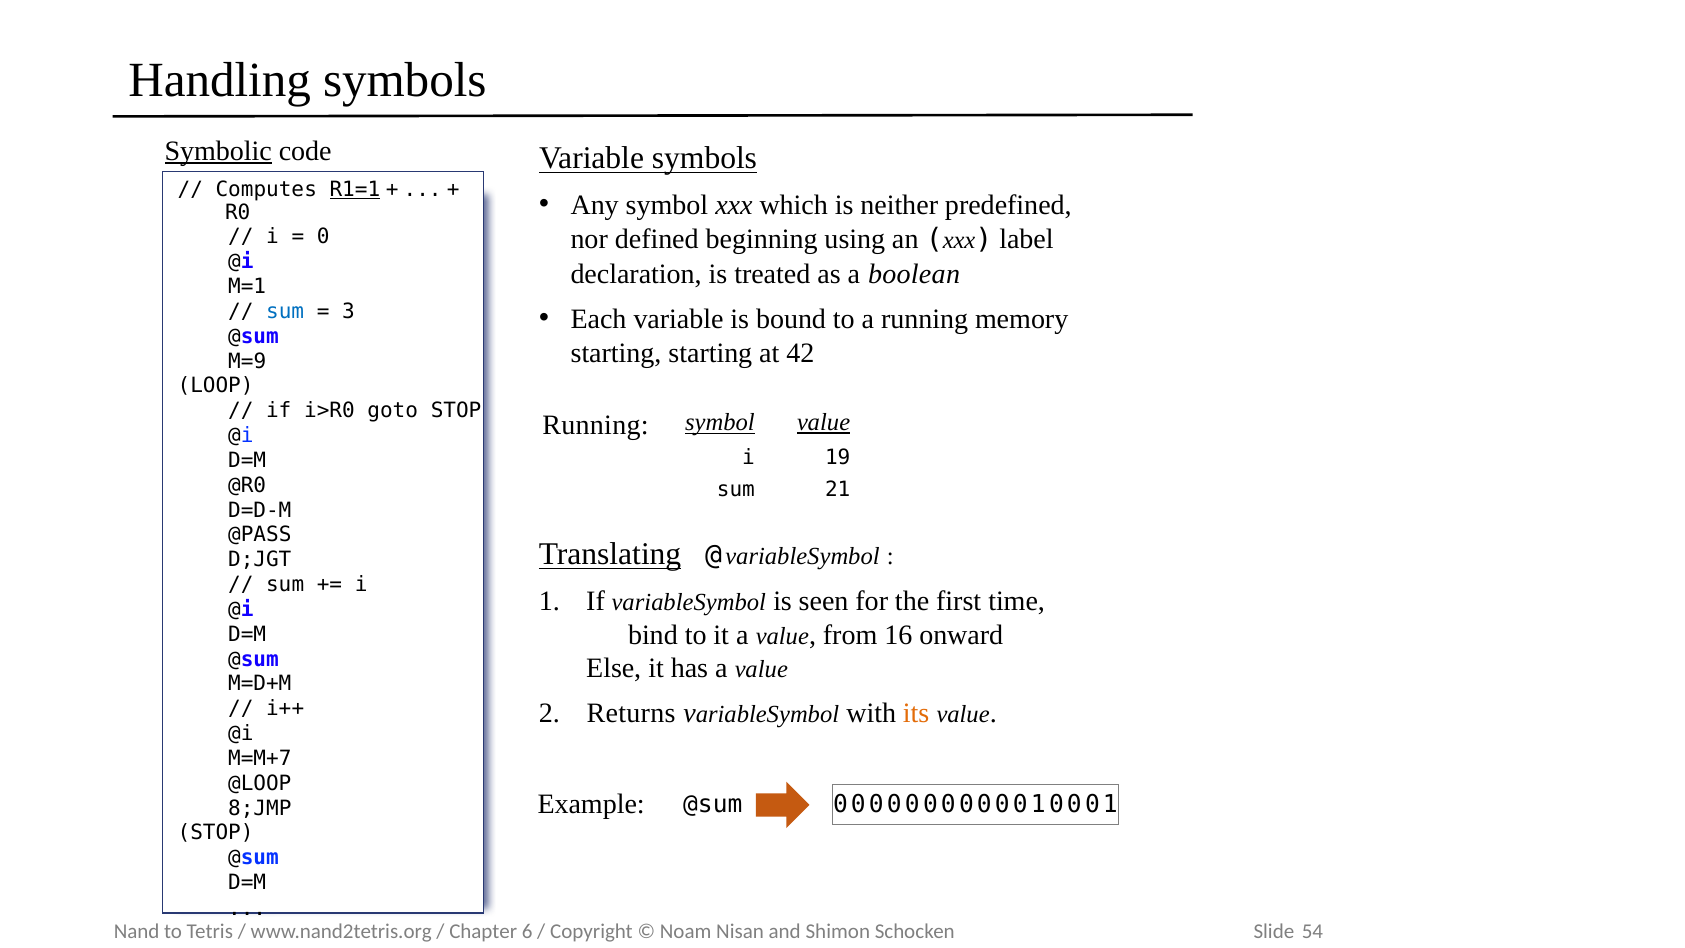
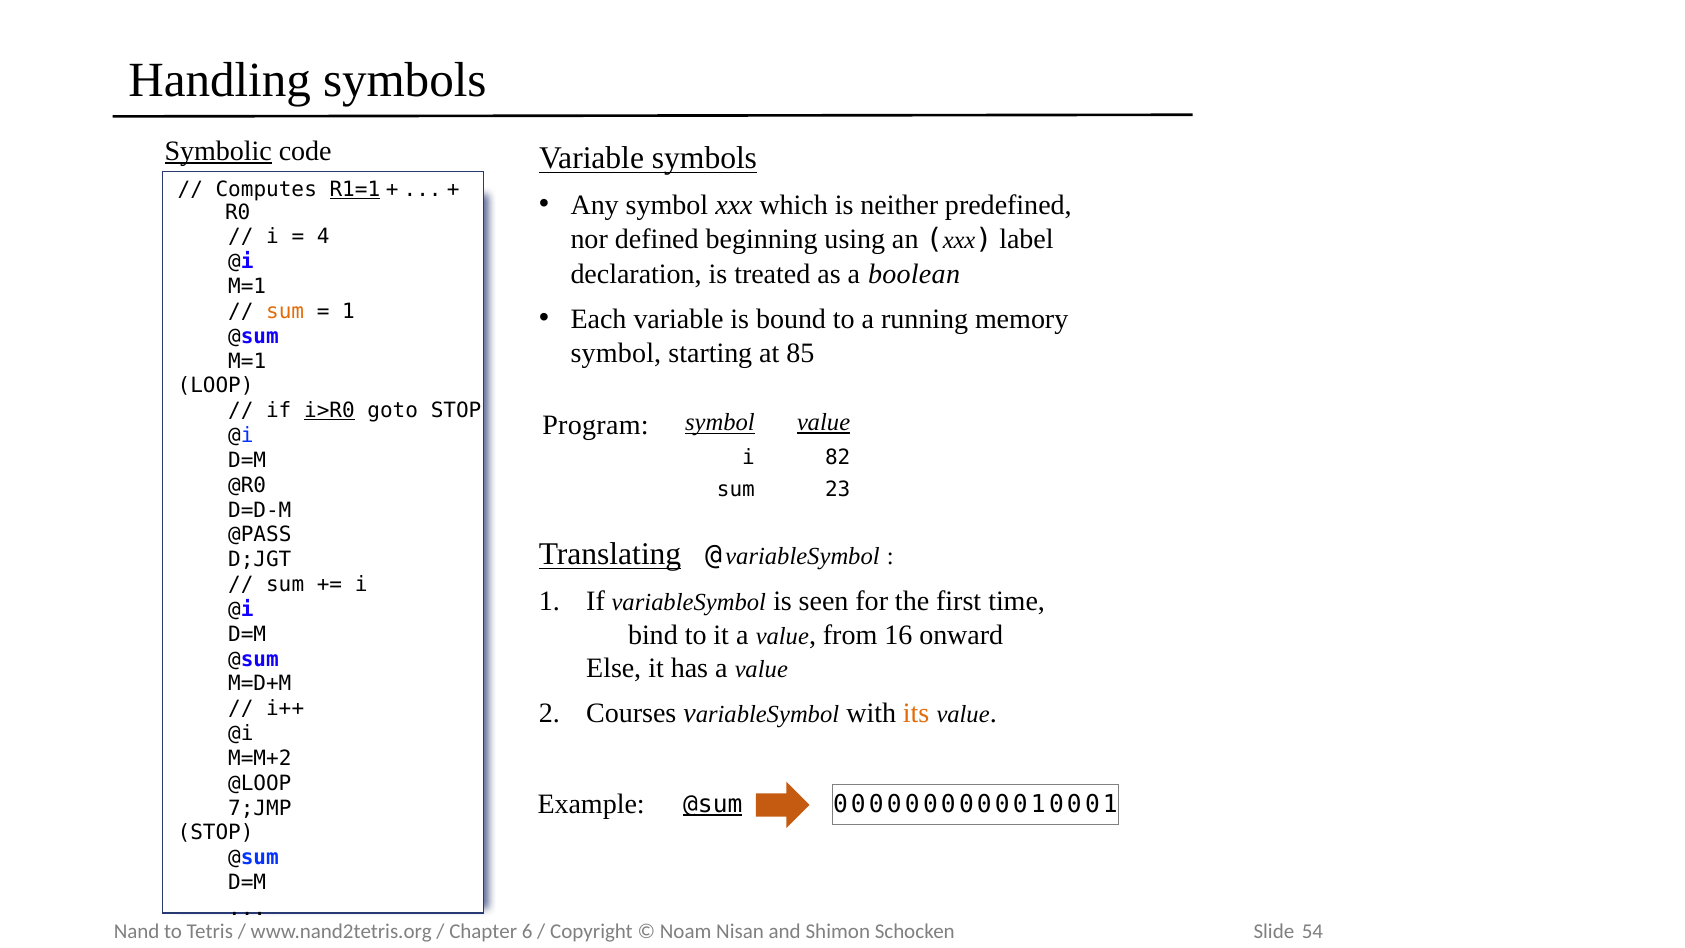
0: 0 -> 4
sum at (285, 311) colour: blue -> orange
3 at (348, 311): 3 -> 1
starting at (616, 353): starting -> symbol
42: 42 -> 85
M=9 at (247, 361): M=9 -> M=1
i>R0 underline: none -> present
Running at (596, 425): Running -> Program
19: 19 -> 82
21: 21 -> 23
Returns: Returns -> Courses
M=M+7: M=M+7 -> M=M+2
@sum at (713, 804) underline: none -> present
8;JMP: 8;JMP -> 7;JMP
